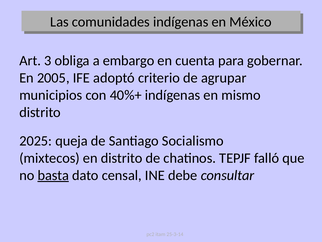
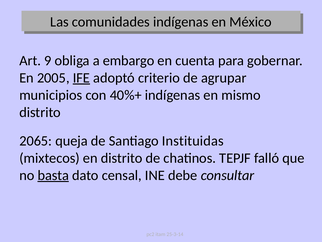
3: 3 -> 9
IFE underline: none -> present
2025: 2025 -> 2065
Socialismo: Socialismo -> Instituidas
